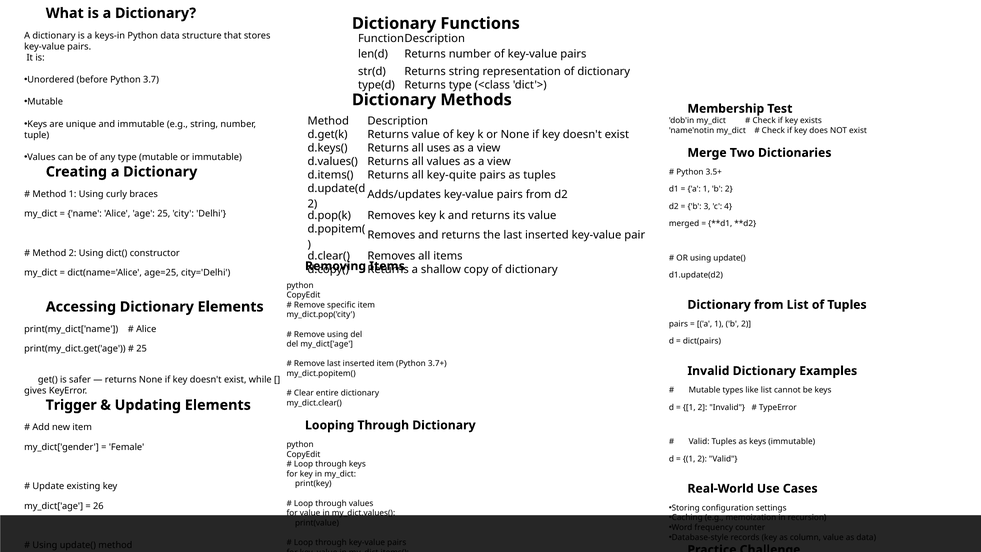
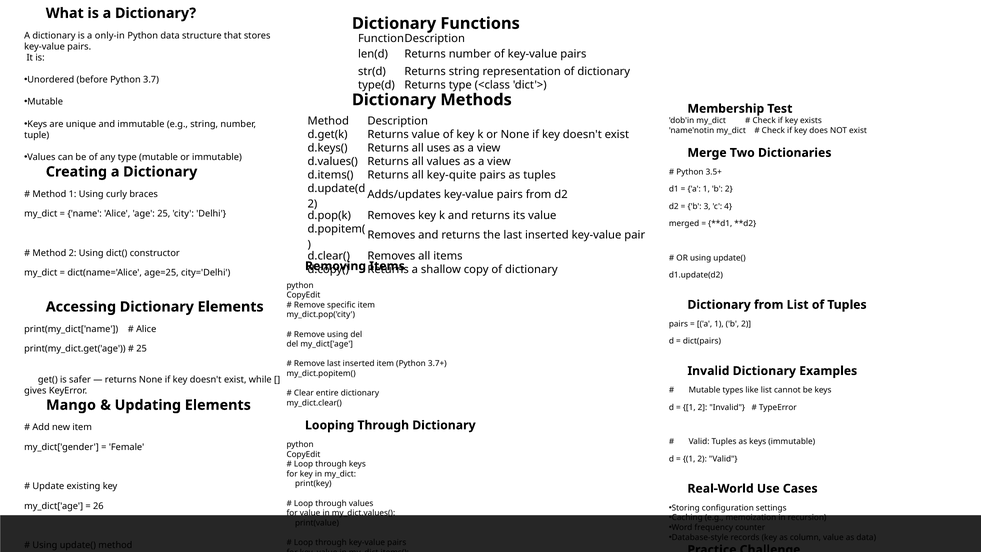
keys-in: keys-in -> only-in
Trigger: Trigger -> Mango
